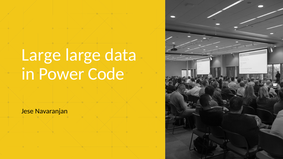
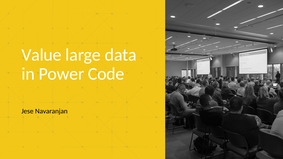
Large at (41, 55): Large -> Value
